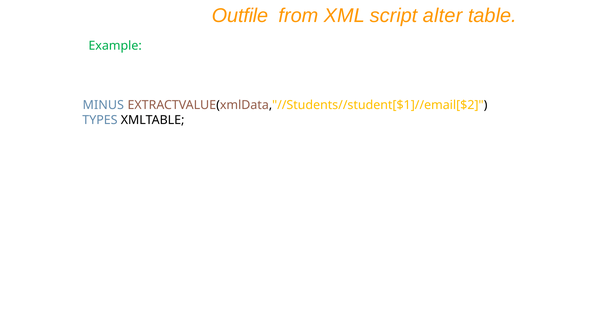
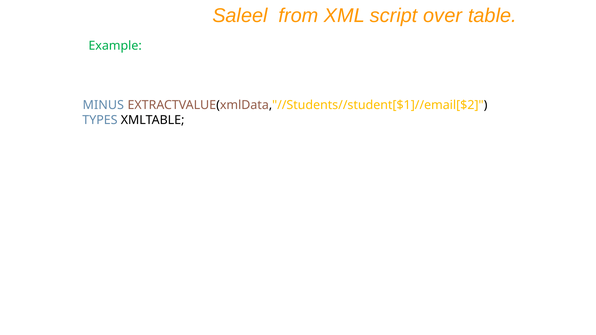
Outfile: Outfile -> Saleel
alter: alter -> over
